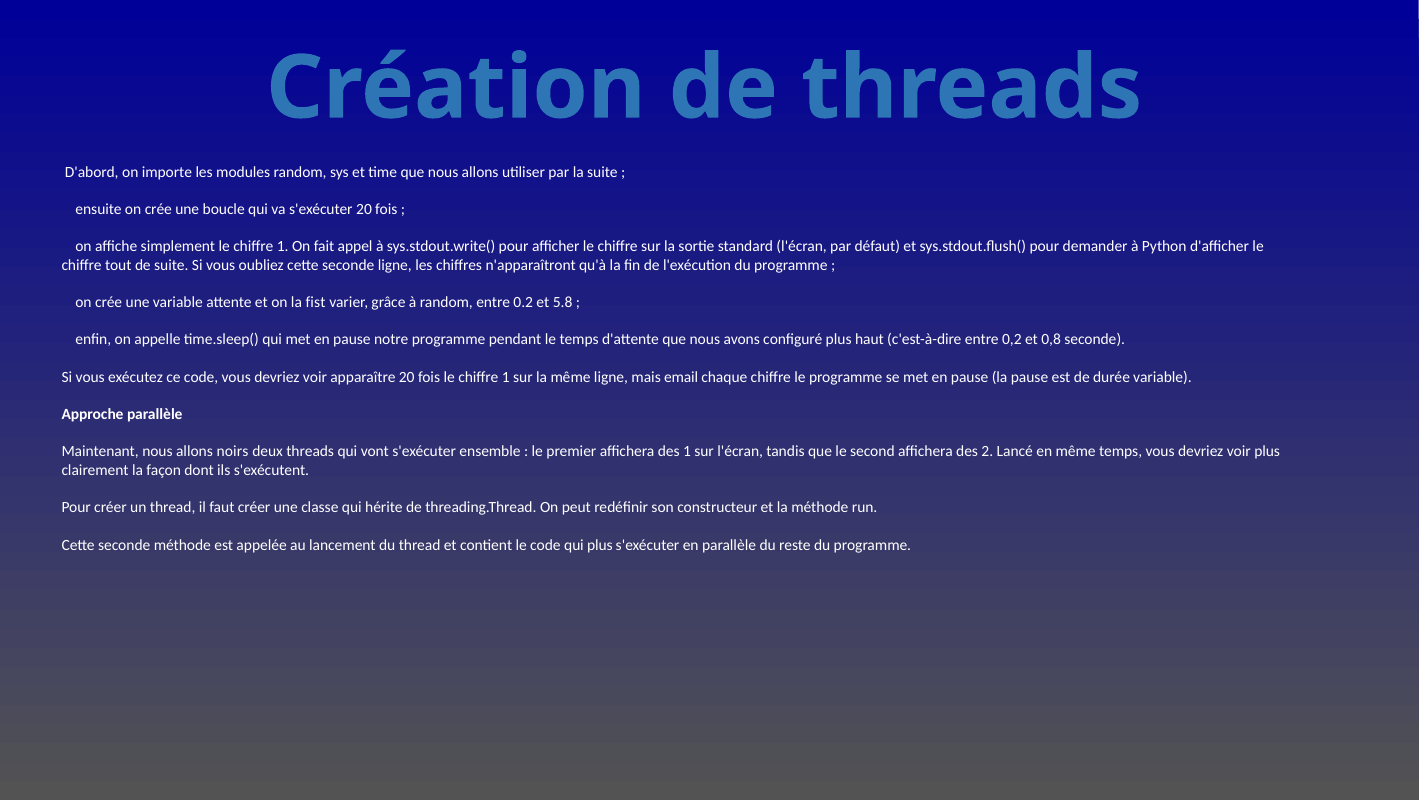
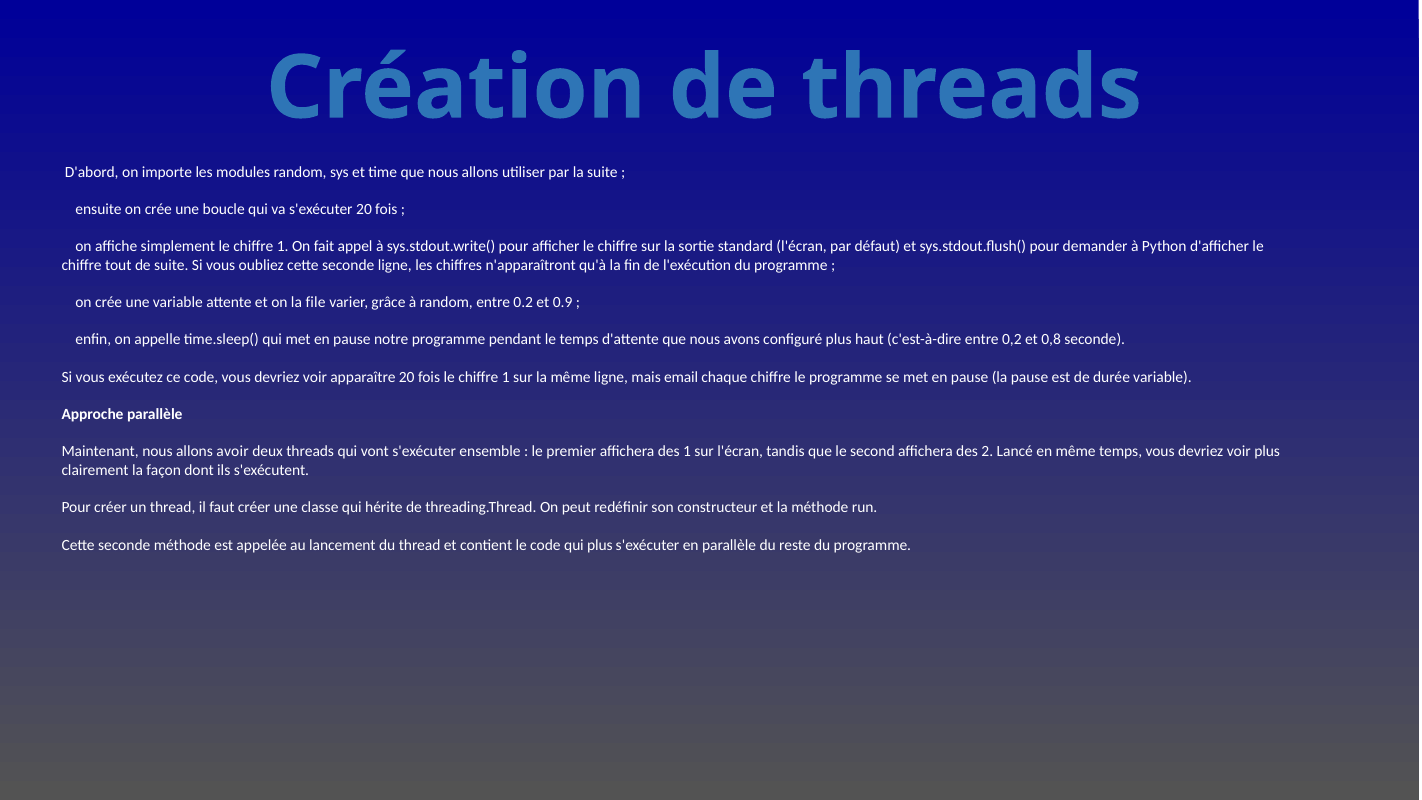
fist: fist -> file
5.8: 5.8 -> 0.9
noirs: noirs -> avoir
